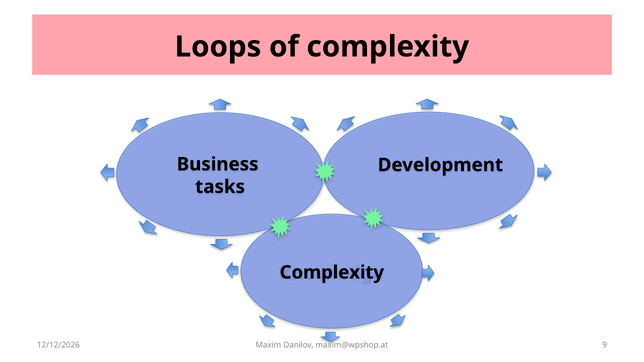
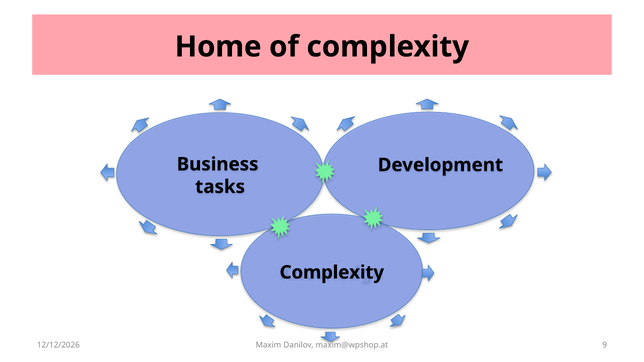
Loops: Loops -> Home
